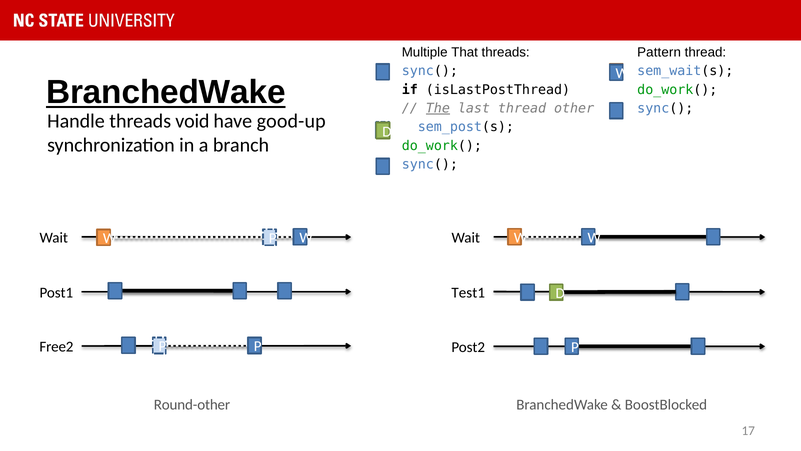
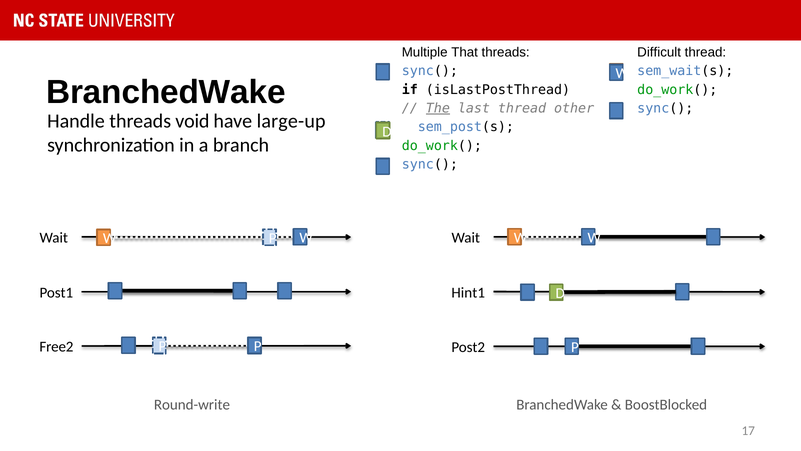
Pattern: Pattern -> Difficult
BranchedWake at (166, 92) underline: present -> none
good-up: good-up -> large-up
Test1: Test1 -> Hint1
Round-other: Round-other -> Round-write
